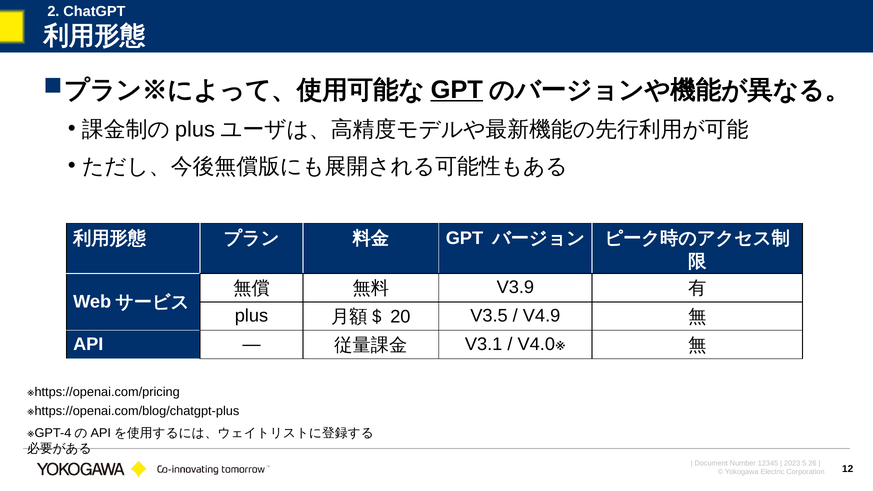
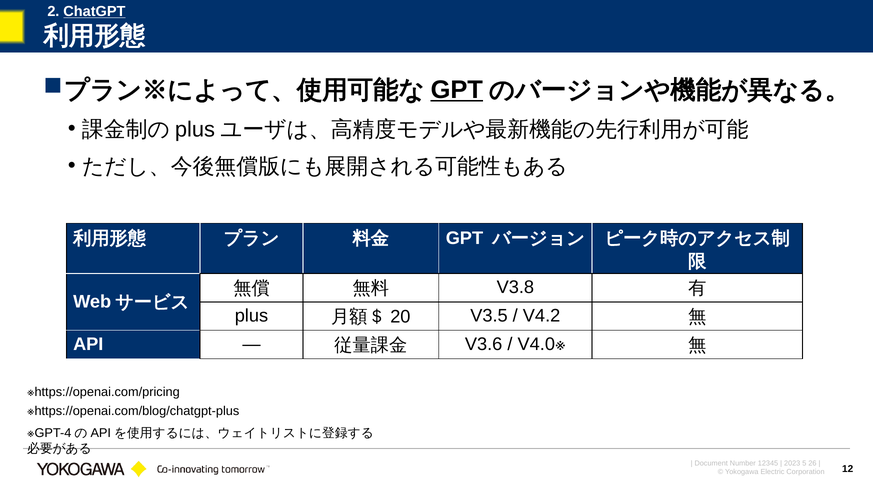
ChatGPT underline: none -> present
V3.9: V3.9 -> V3.8
V4.9: V4.9 -> V4.2
V3.1: V3.1 -> V3.6
